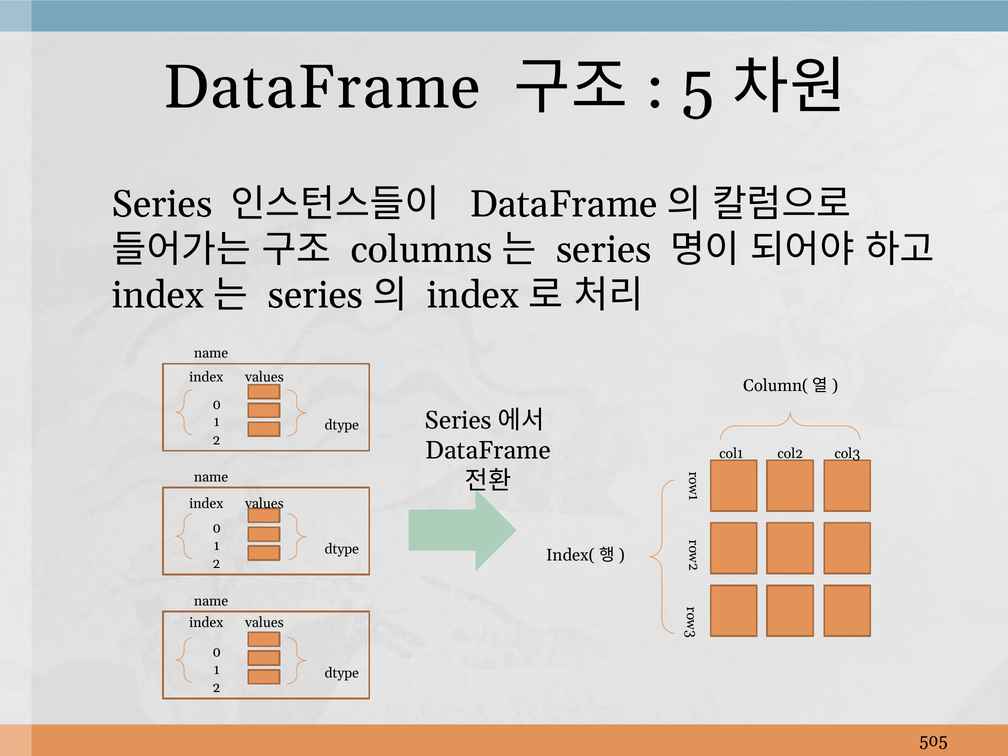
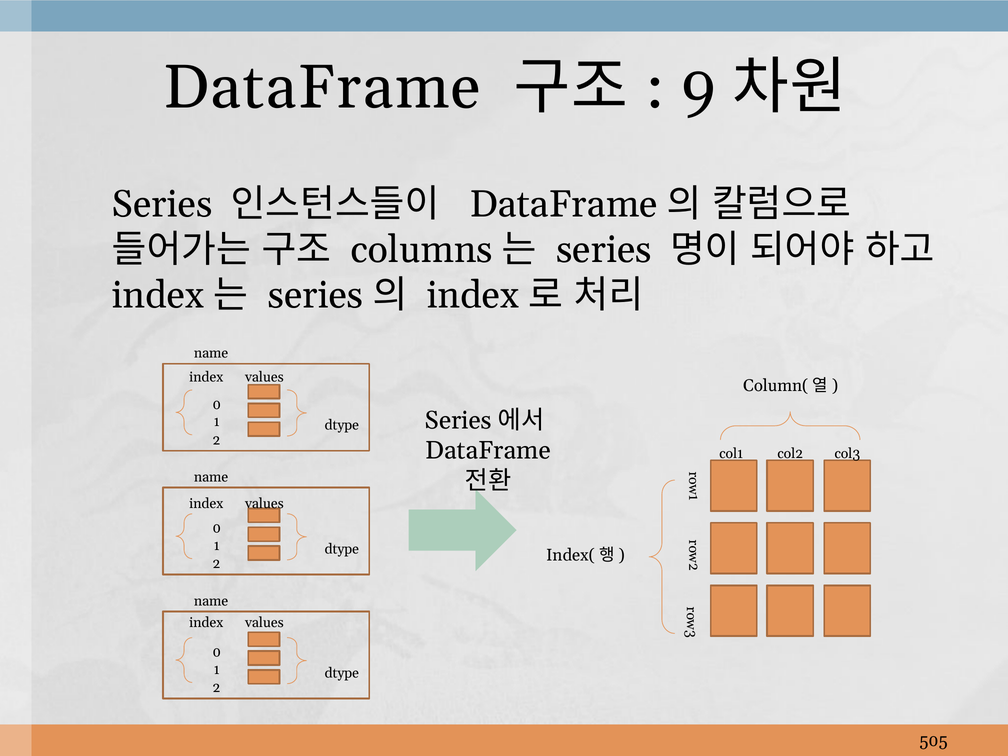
5: 5 -> 9
